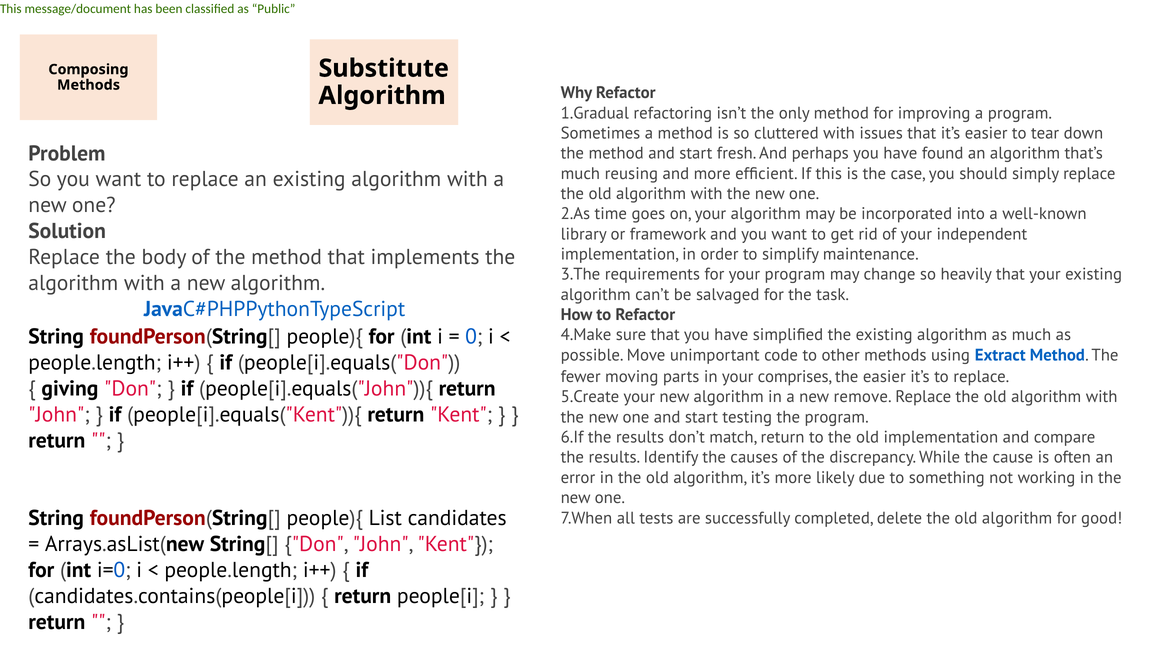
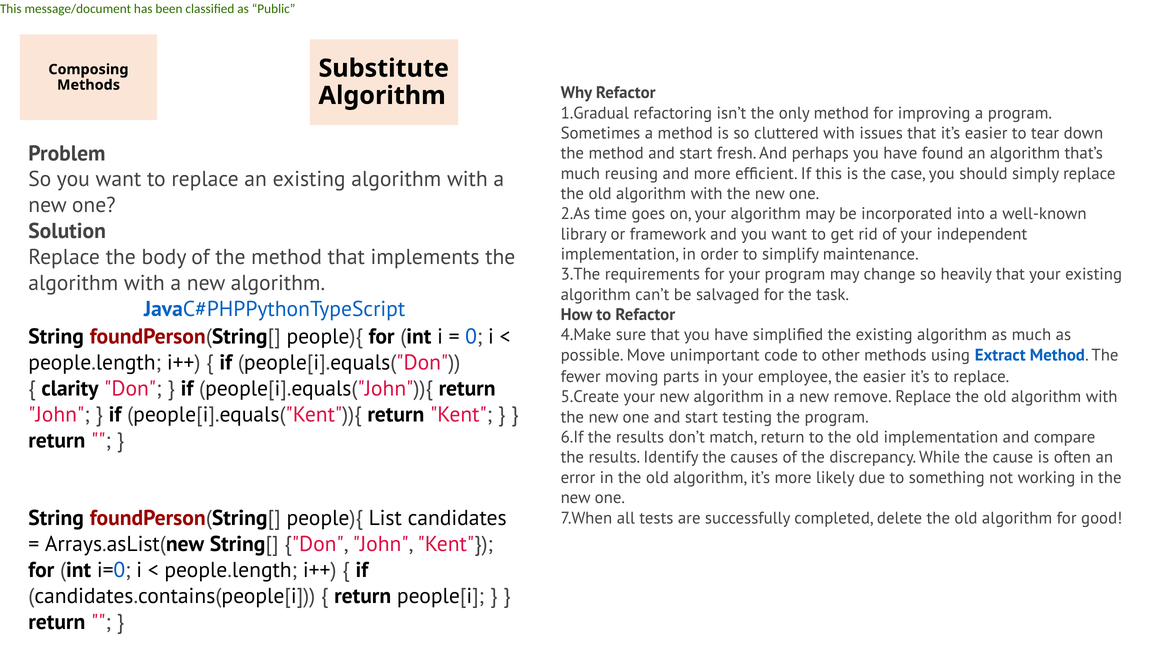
comprises: comprises -> employee
giving: giving -> clarity
